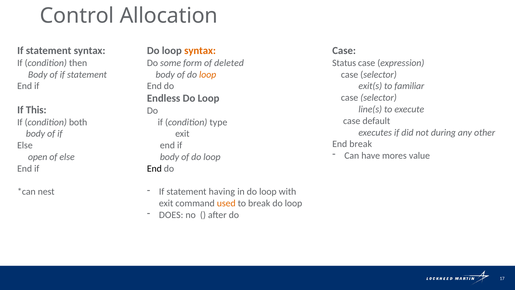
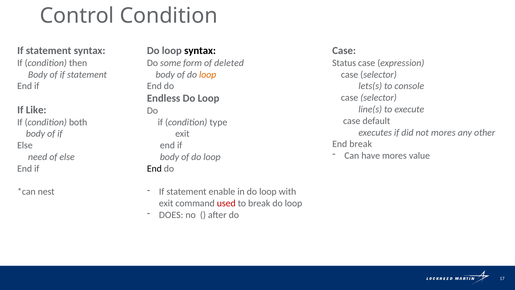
Control Allocation: Allocation -> Condition
syntax at (200, 51) colour: orange -> black
exit(s: exit(s -> lets(s
familiar: familiar -> console
This: This -> Like
not during: during -> mores
open: open -> need
having: having -> enable
used colour: orange -> red
